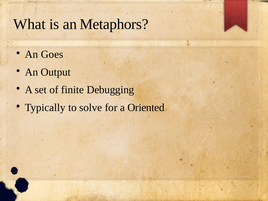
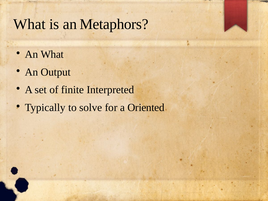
An Goes: Goes -> What
Debugging: Debugging -> Interpreted
